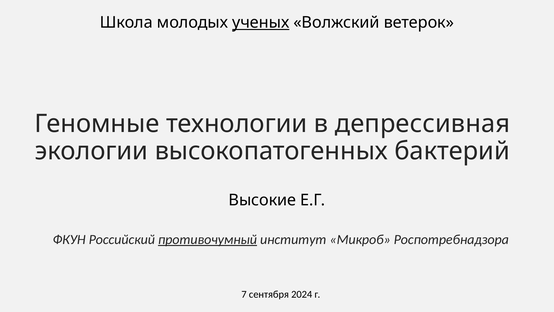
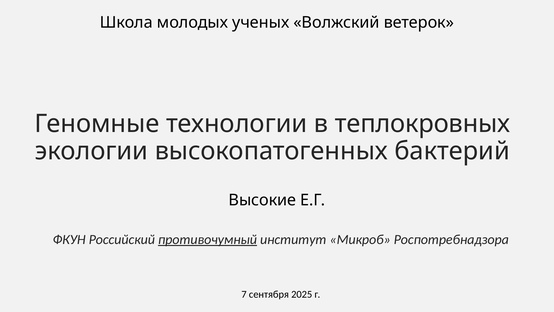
ученых underline: present -> none
депрессивная: депрессивная -> теплокровных
2024: 2024 -> 2025
